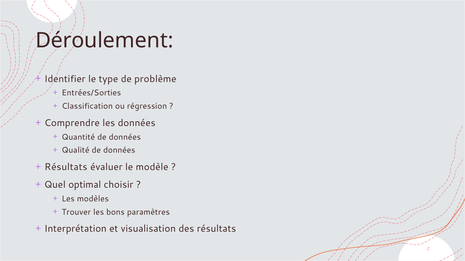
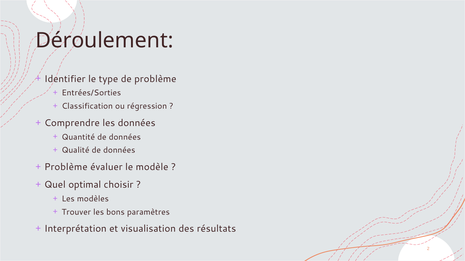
Résultats at (66, 167): Résultats -> Problème
